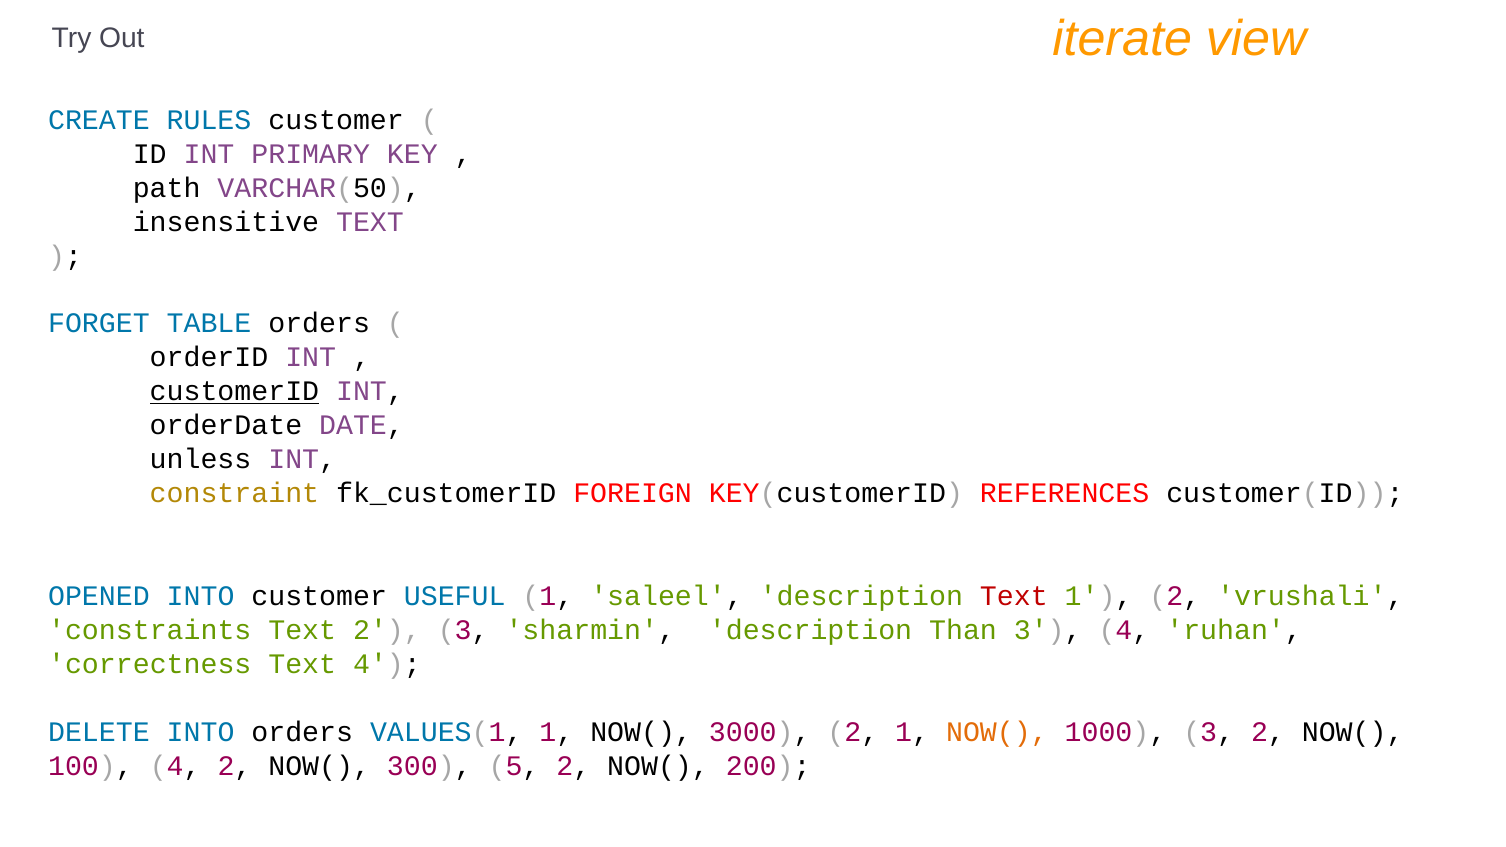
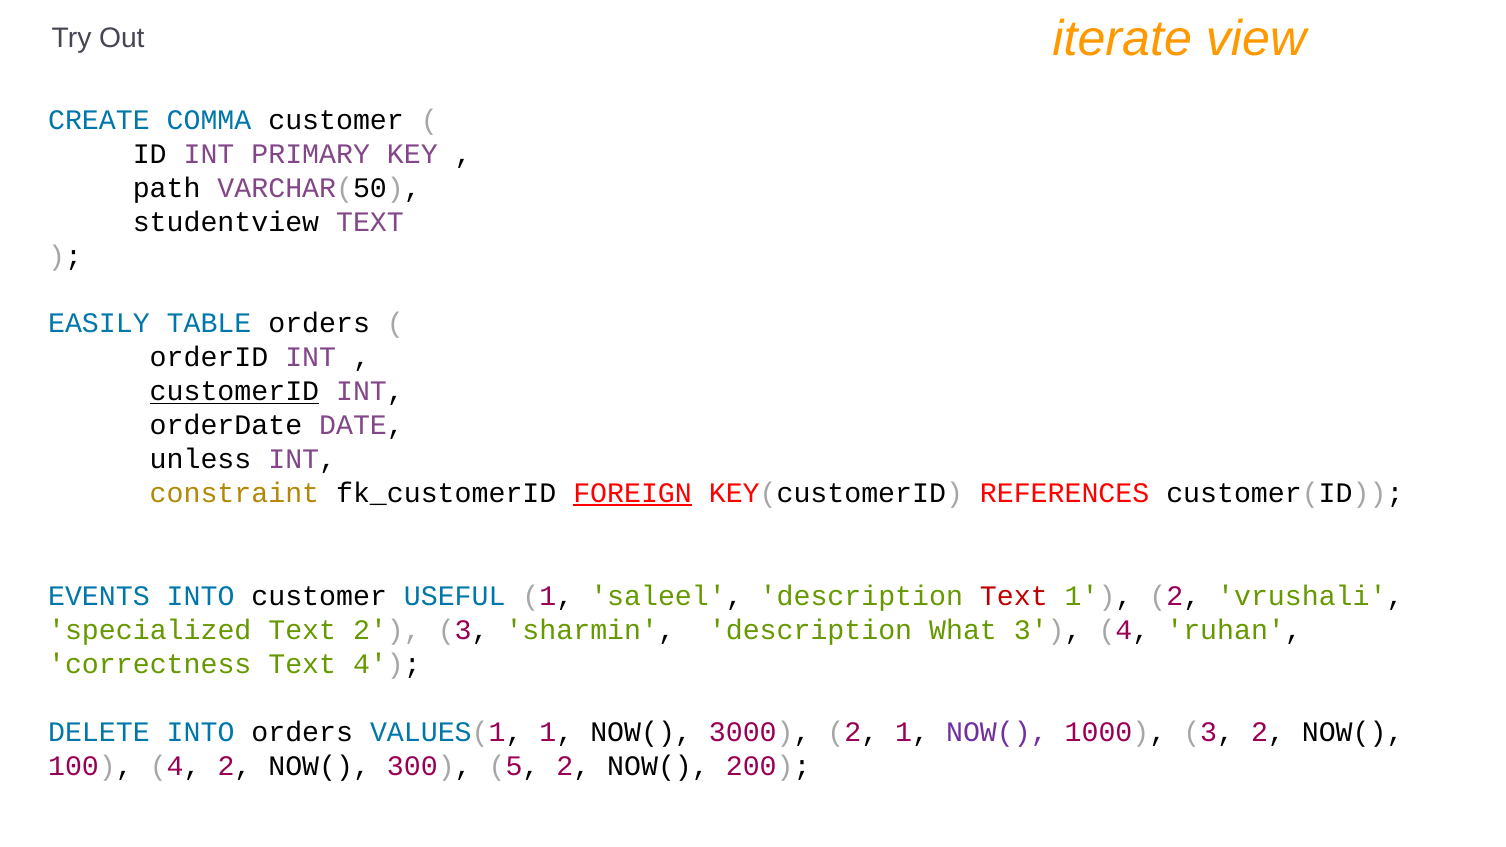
RULES: RULES -> COMMA
insensitive: insensitive -> studentview
FORGET: FORGET -> EASILY
FOREIGN underline: none -> present
OPENED: OPENED -> EVENTS
constraints: constraints -> specialized
Than: Than -> What
NOW( at (997, 732) colour: orange -> purple
